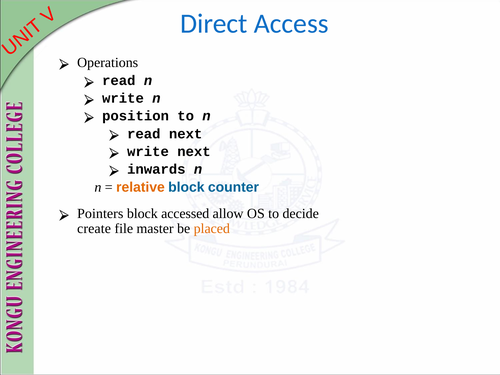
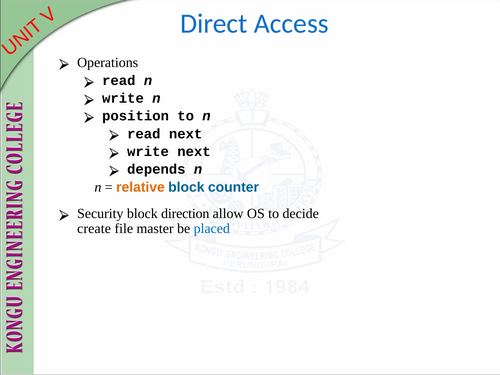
inwards: inwards -> depends
Pointers: Pointers -> Security
accessed: accessed -> direction
placed colour: orange -> blue
